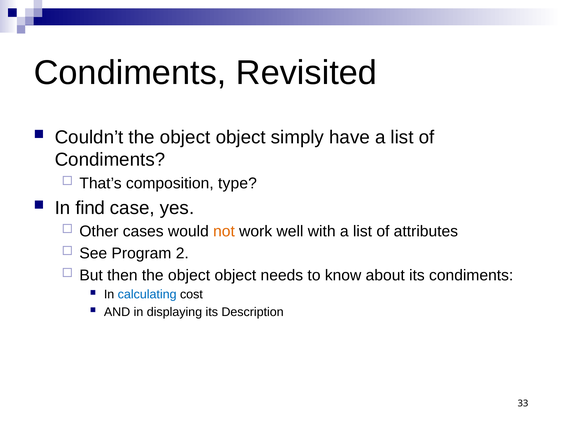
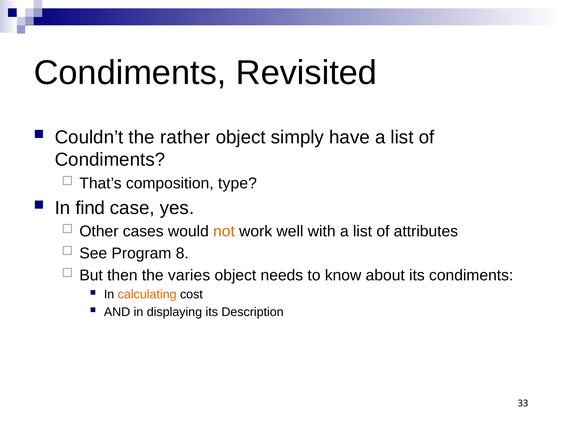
Couldn’t the object: object -> rather
2: 2 -> 8
then the object: object -> varies
calculating colour: blue -> orange
